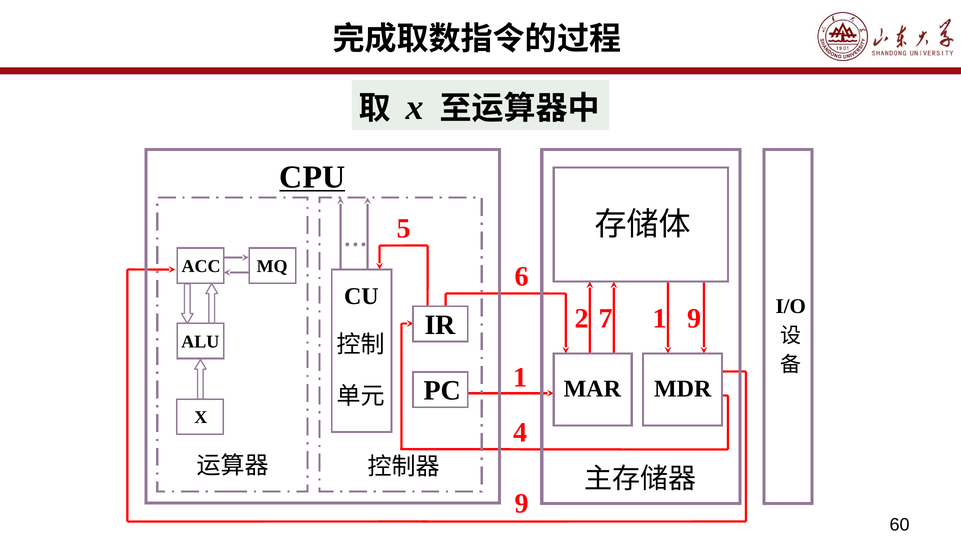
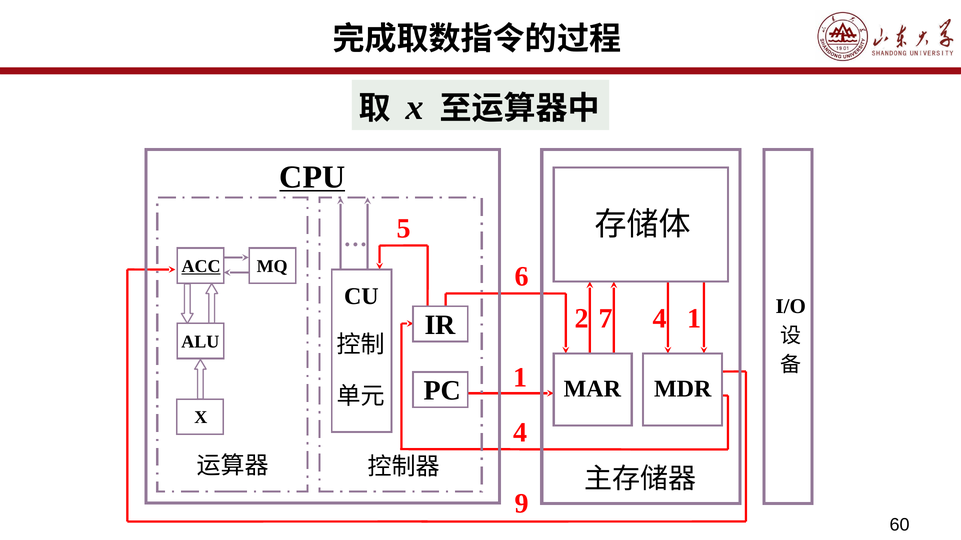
ACC underline: none -> present
2 1: 1 -> 4
7 9: 9 -> 1
